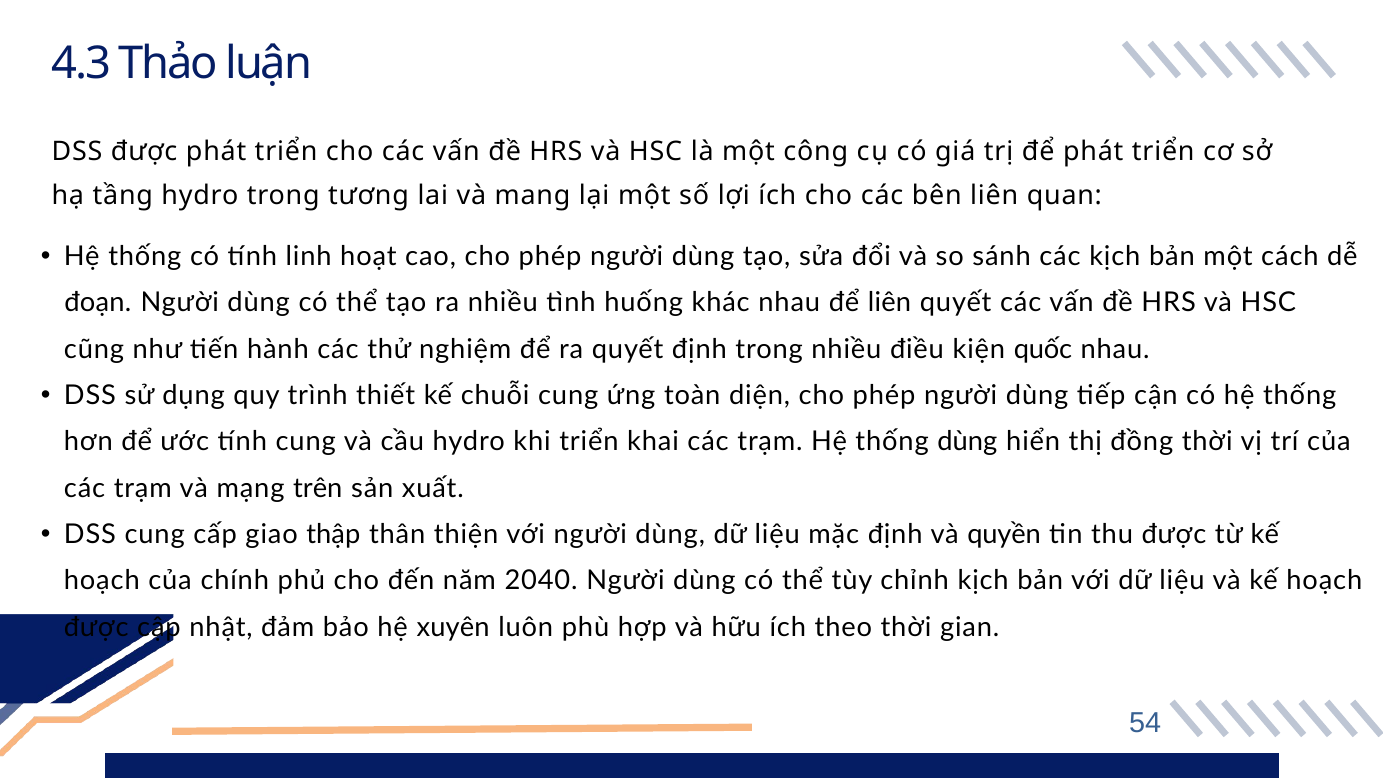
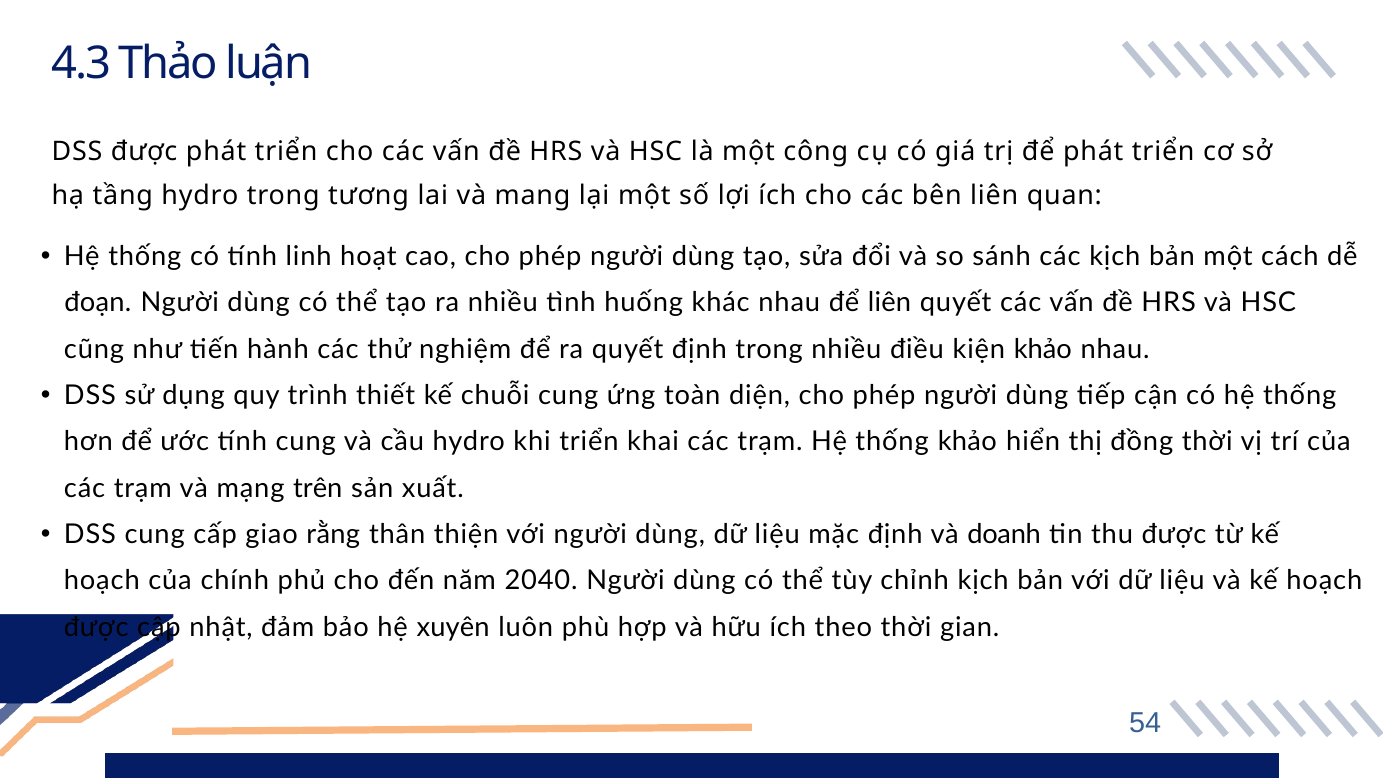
kiện quốc: quốc -> khảo
thống dùng: dùng -> khảo
thập: thập -> rằng
quyền: quyền -> doanh
